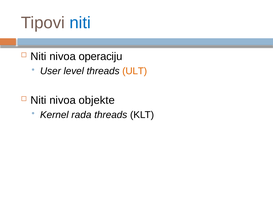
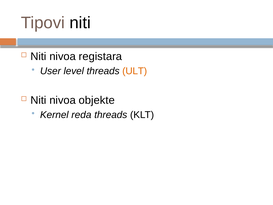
niti at (80, 23) colour: blue -> black
operaciju: operaciju -> registara
rada: rada -> reda
